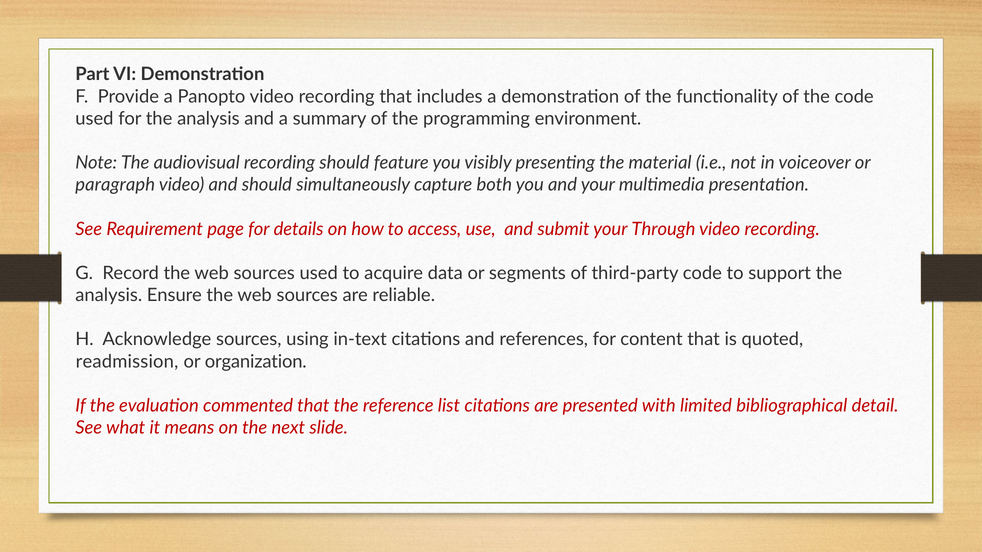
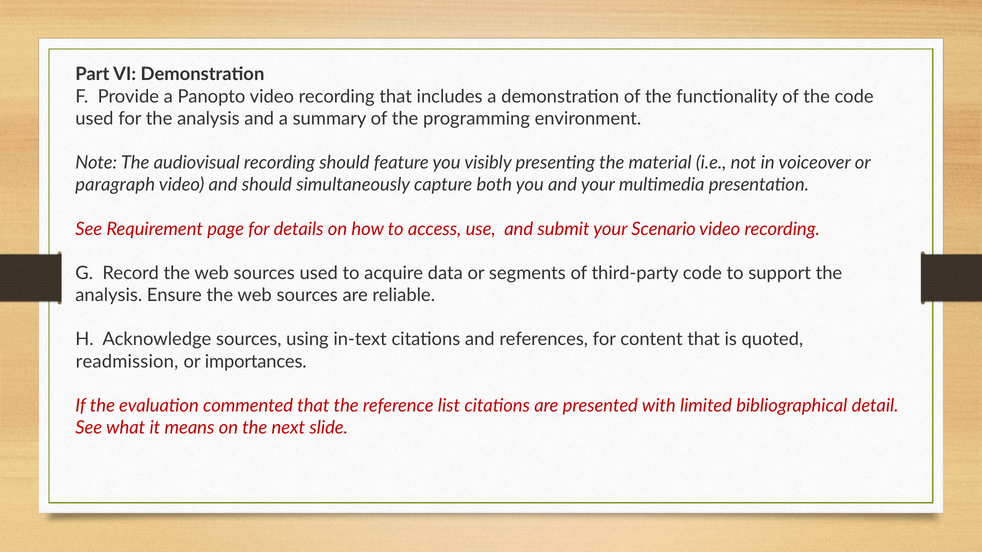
Through: Through -> Scenario
organization: organization -> importances
